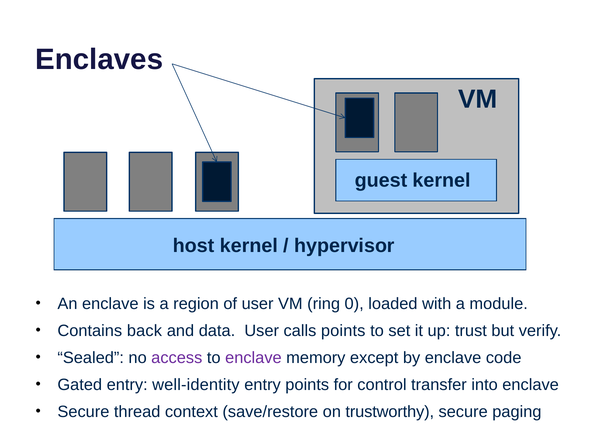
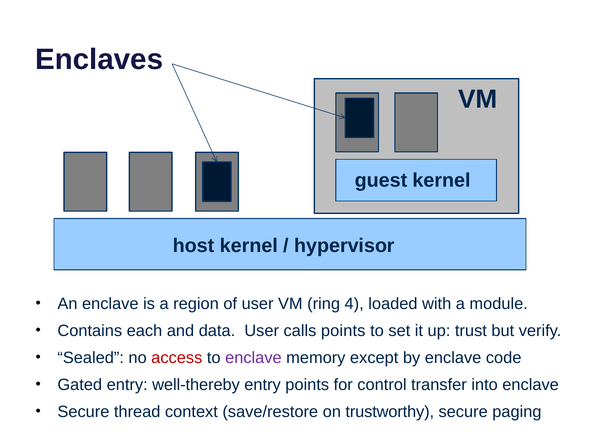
0: 0 -> 4
back: back -> each
access colour: purple -> red
well-identity: well-identity -> well-thereby
